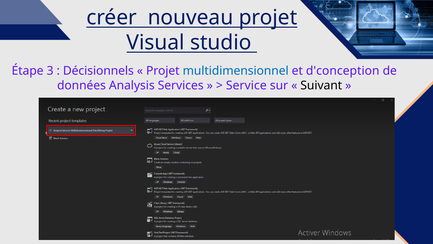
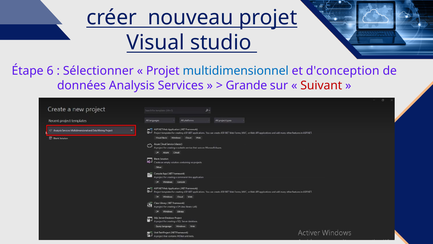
3: 3 -> 6
Décisionnels: Décisionnels -> Sélectionner
Service: Service -> Grande
Suivant colour: black -> red
